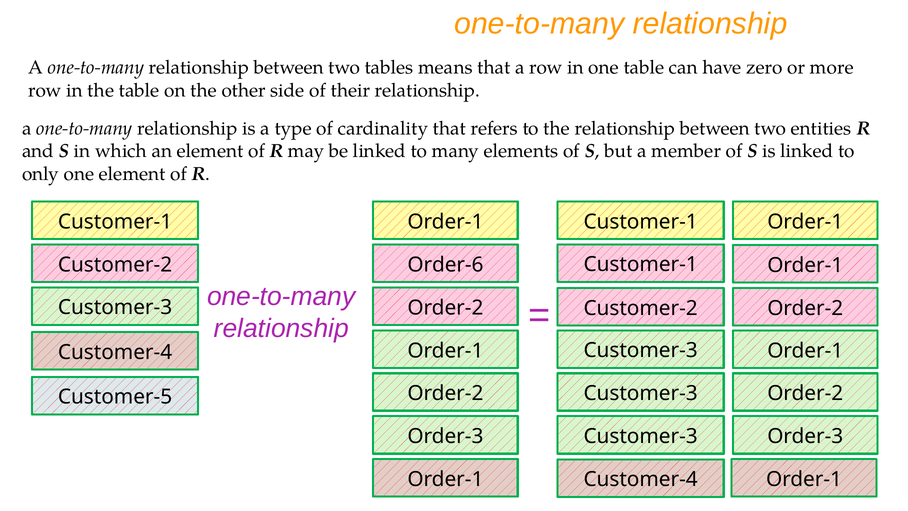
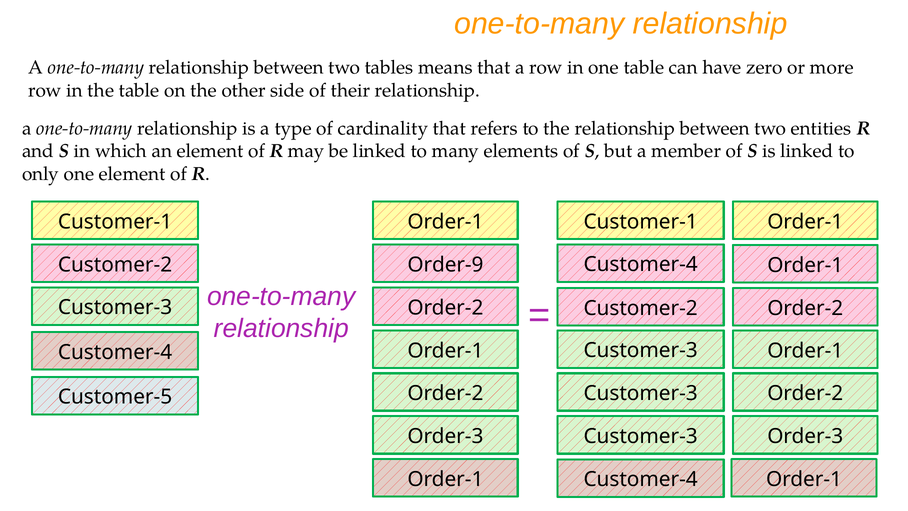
Customer-1 at (641, 264): Customer-1 -> Customer-4
Order-6: Order-6 -> Order-9
